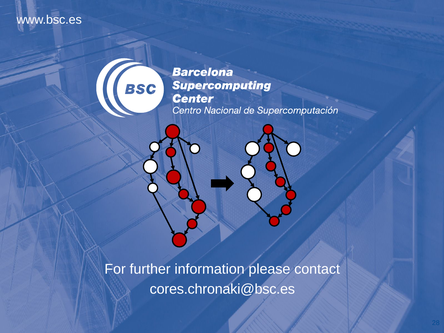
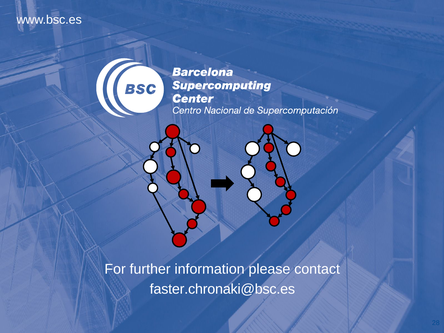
cores.chronaki@bsc.es: cores.chronaki@bsc.es -> faster.chronaki@bsc.es
